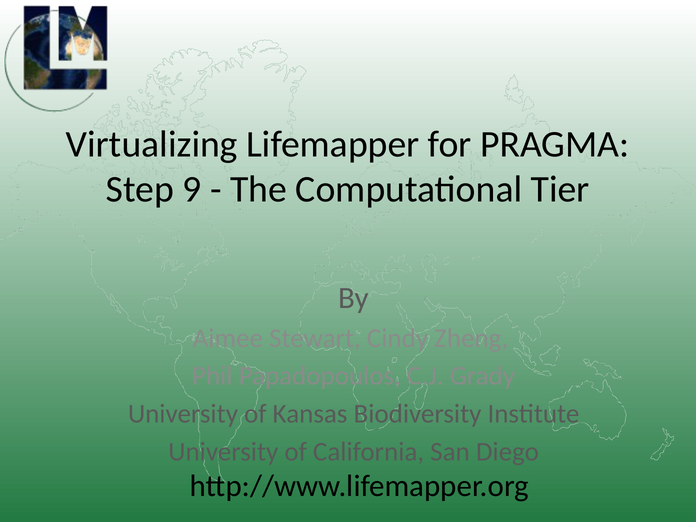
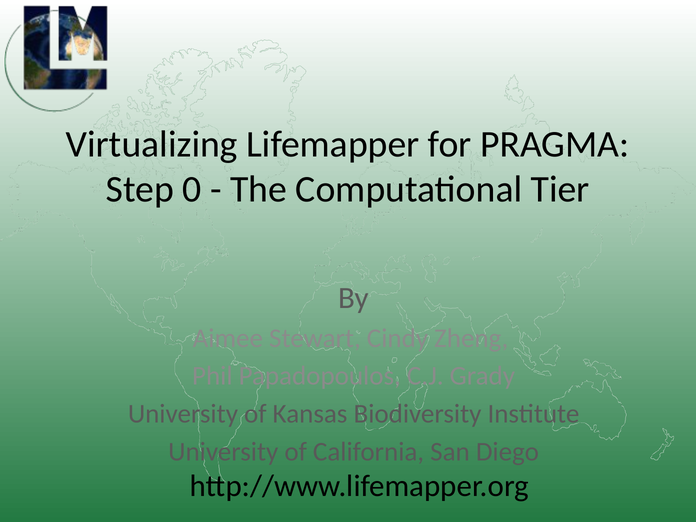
9: 9 -> 0
